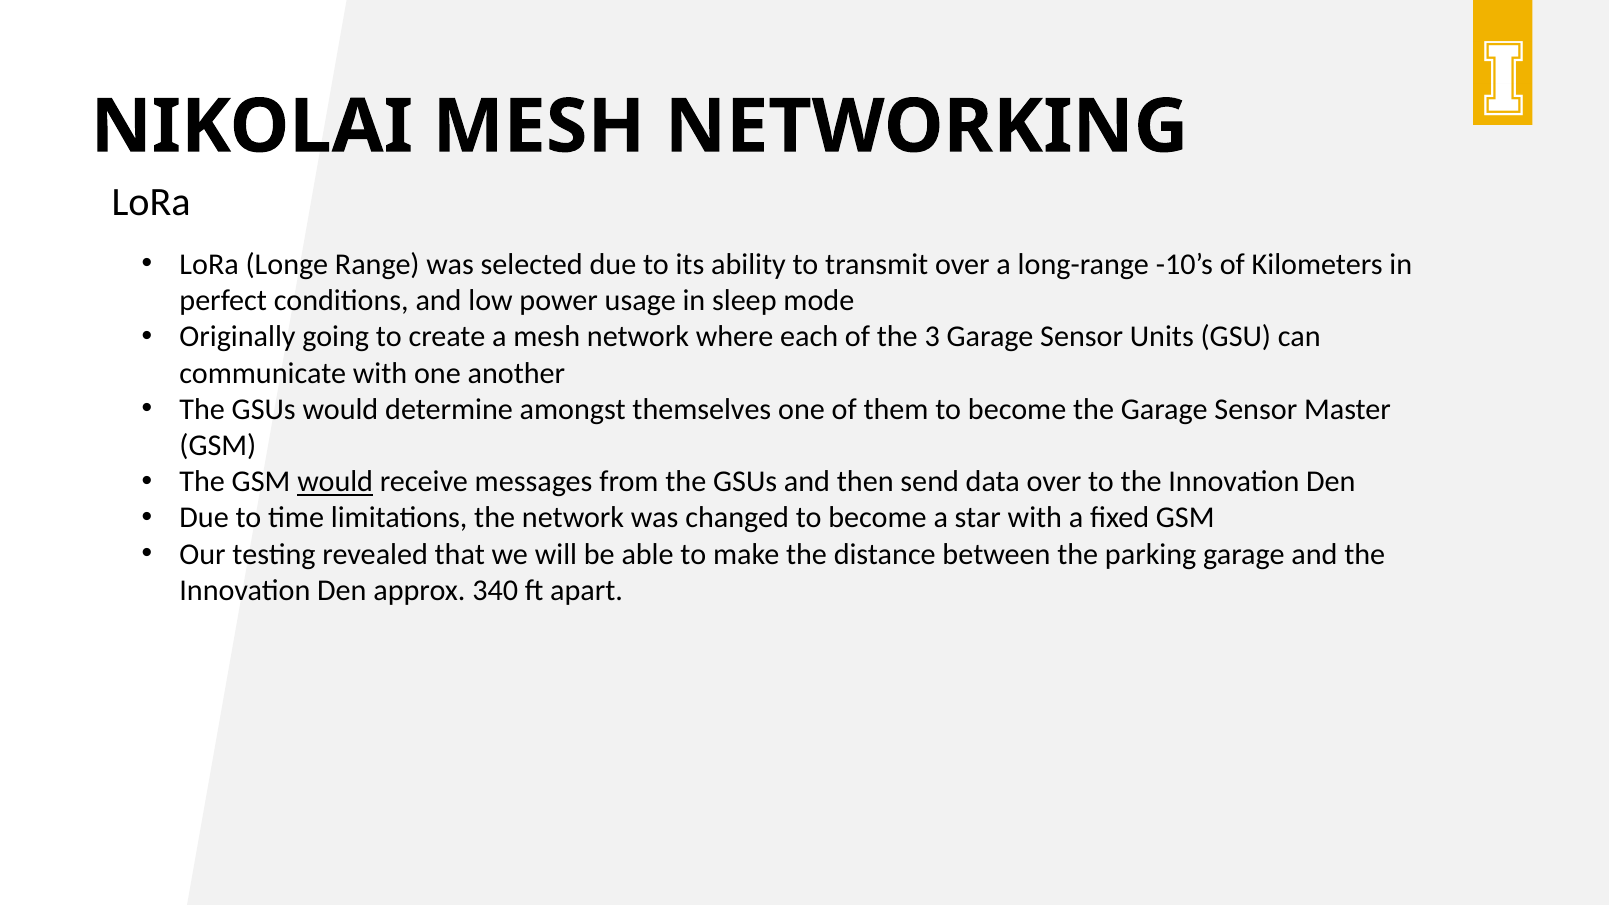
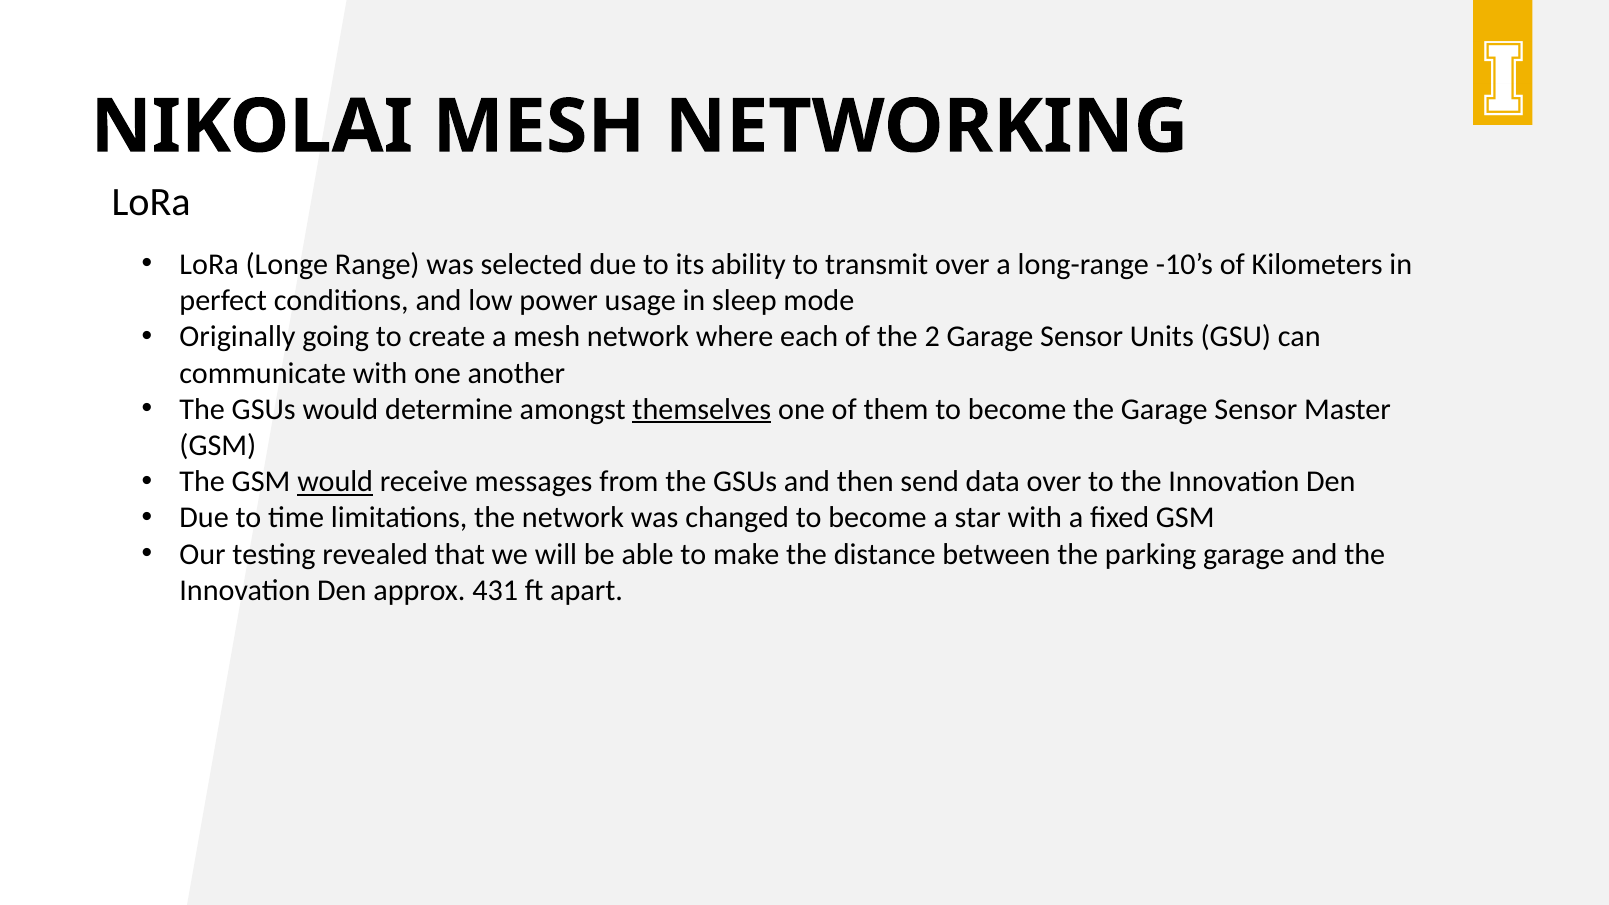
3: 3 -> 2
themselves underline: none -> present
340: 340 -> 431
